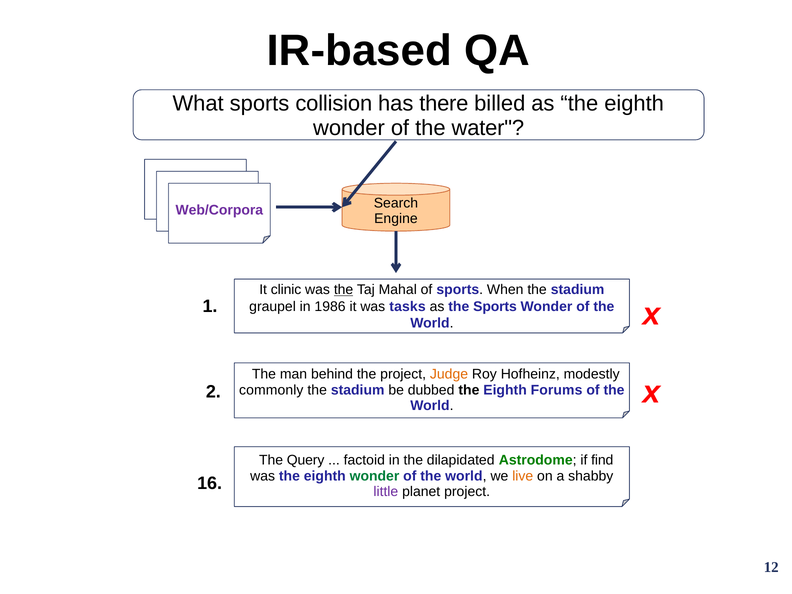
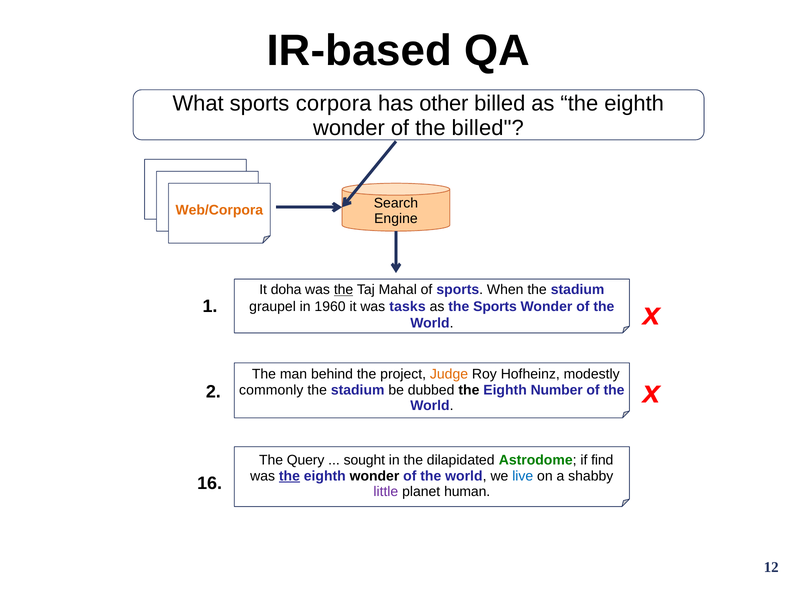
collision: collision -> corpora
there: there -> other
the water: water -> billed
Web/Corpora colour: purple -> orange
clinic: clinic -> doha
1986: 1986 -> 1960
Forums: Forums -> Number
factoid: factoid -> sought
the at (289, 476) underline: none -> present
wonder at (374, 476) colour: green -> black
live colour: orange -> blue
planet project: project -> human
